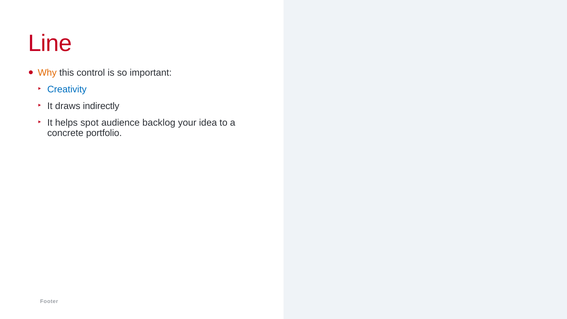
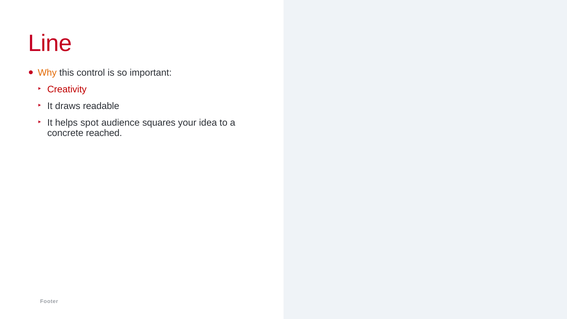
Creativity colour: blue -> red
indirectly: indirectly -> readable
backlog: backlog -> squares
portfolio: portfolio -> reached
